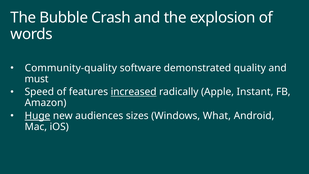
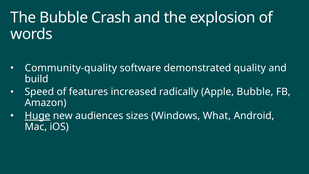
must: must -> build
increased underline: present -> none
Apple Instant: Instant -> Bubble
